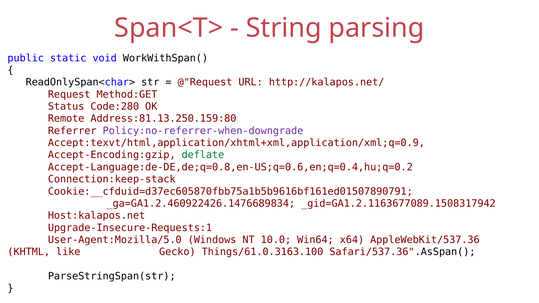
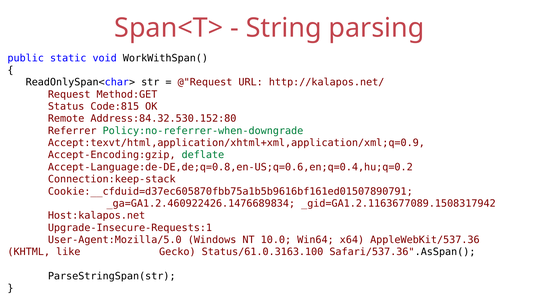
Code:280: Code:280 -> Code:815
Address:81.13.250.159:80: Address:81.13.250.159:80 -> Address:84.32.530.152:80
Policy:no-referrer-when-downgrade colour: purple -> green
Things/61.0.3163.100: Things/61.0.3163.100 -> Status/61.0.3163.100
